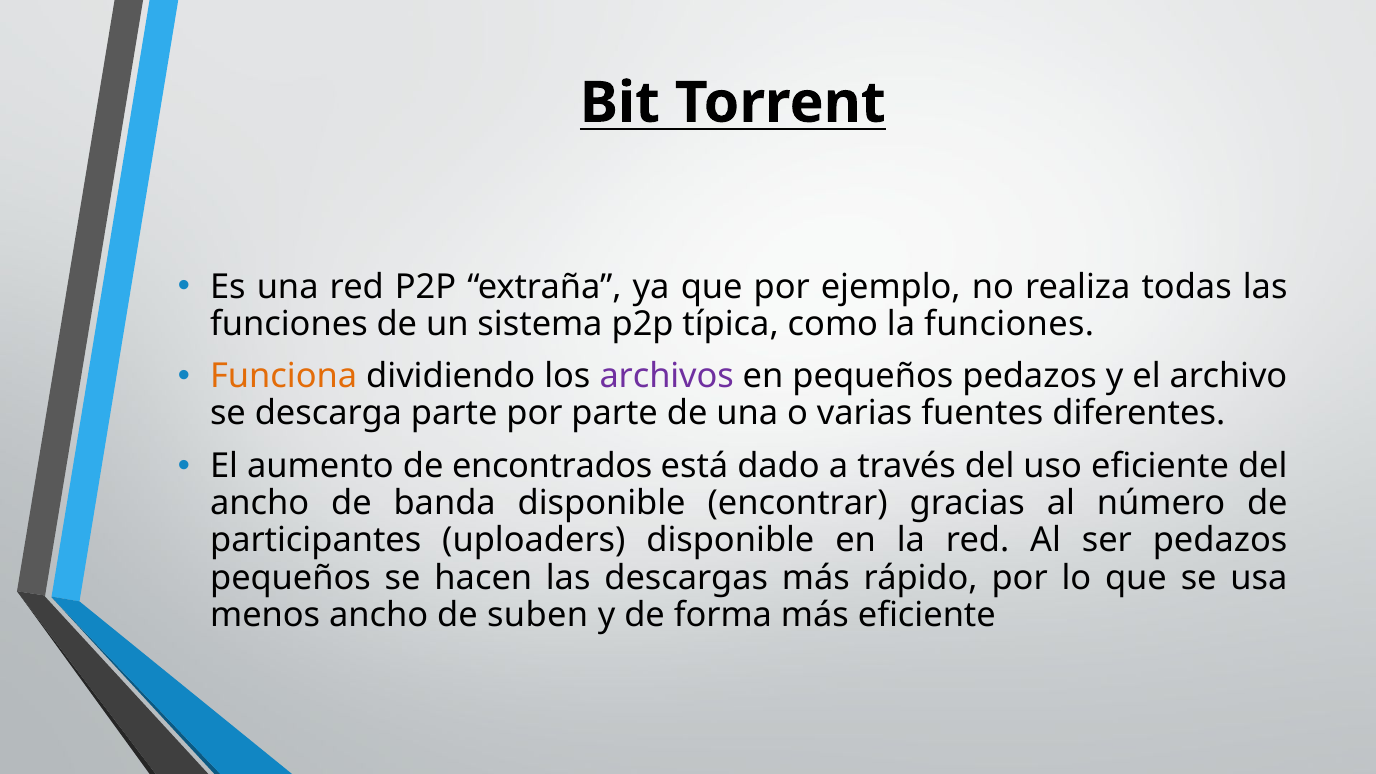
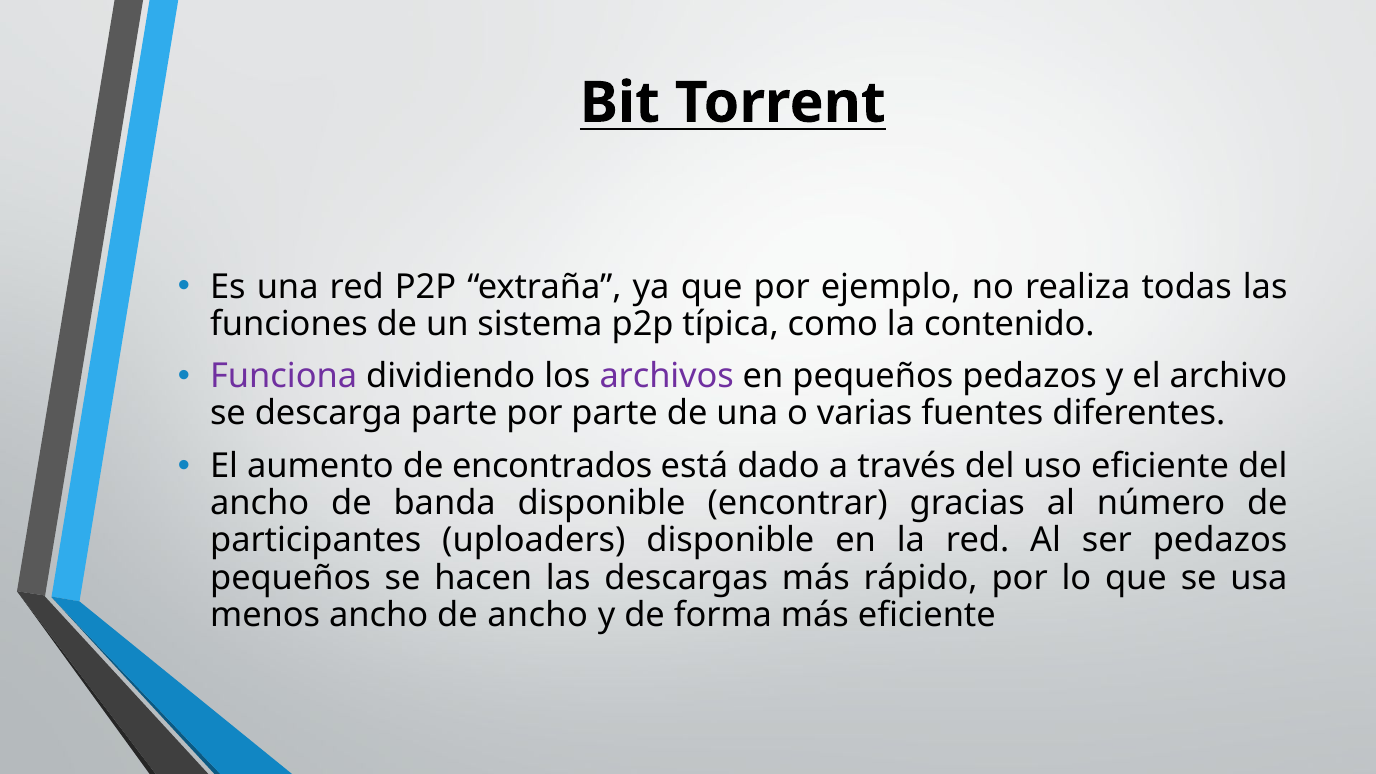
la funciones: funciones -> contenido
Funciona colour: orange -> purple
de suben: suben -> ancho
